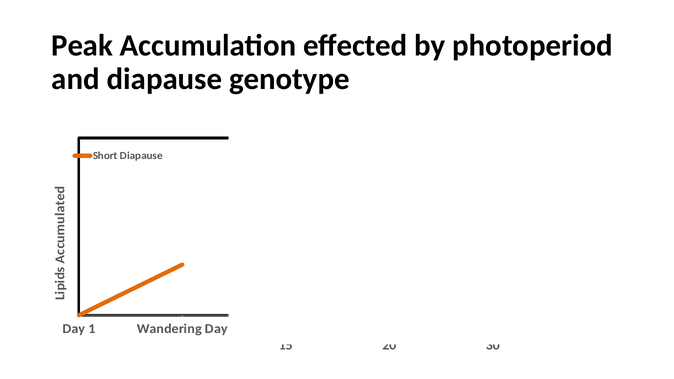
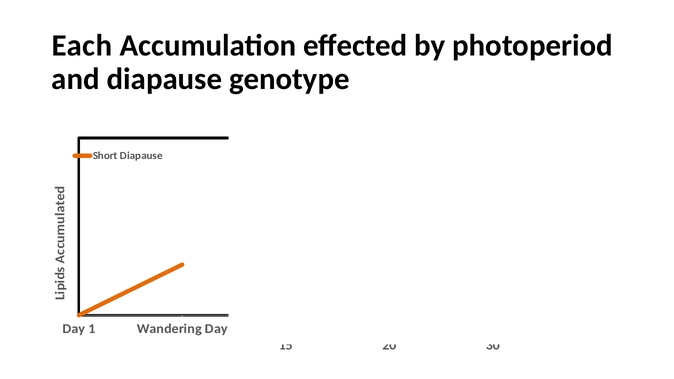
Peak: Peak -> Each
